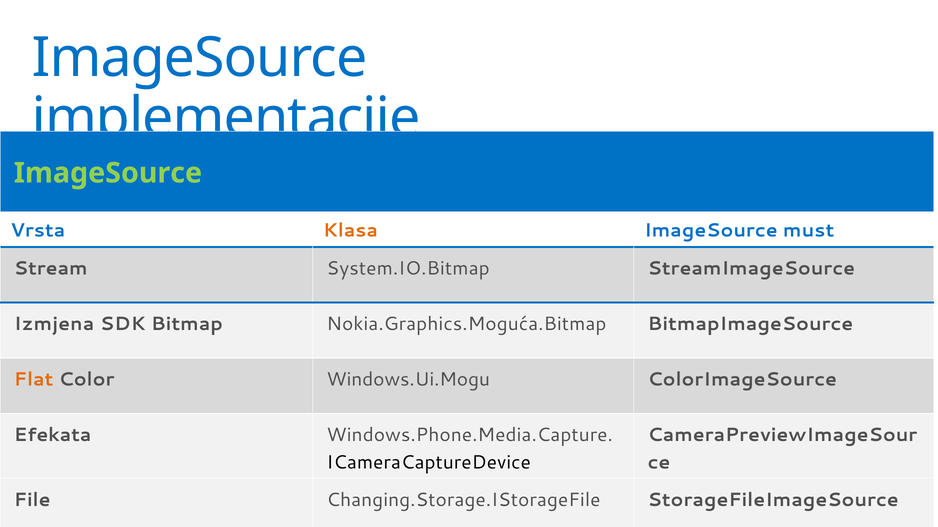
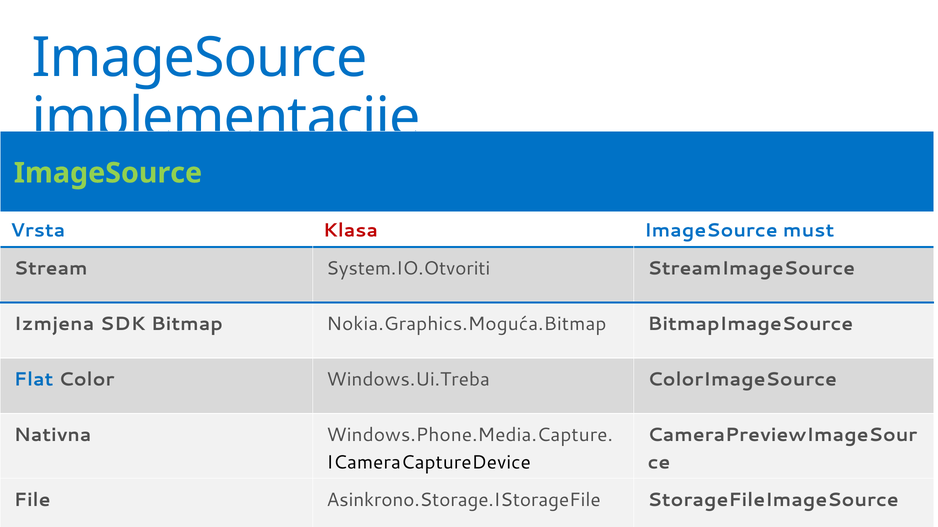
Klasa colour: orange -> red
System.IO.Bitmap: System.IO.Bitmap -> System.IO.Otvoriti
Flat colour: orange -> blue
Windows.Ui.Mogu: Windows.Ui.Mogu -> Windows.Ui.Treba
Efekata: Efekata -> Nativna
Changing.Storage.IStorageFile: Changing.Storage.IStorageFile -> Asinkrono.Storage.IStorageFile
